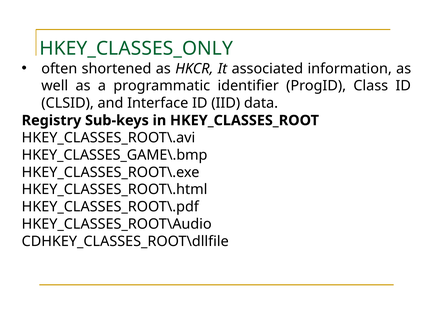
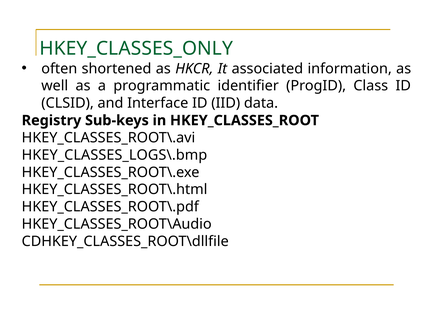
HKEY_CLASSES_GAME\.bmp: HKEY_CLASSES_GAME\.bmp -> HKEY_CLASSES_LOGS\.bmp
